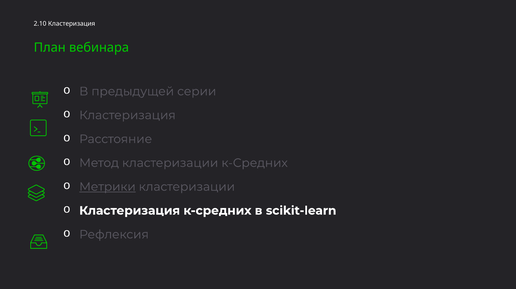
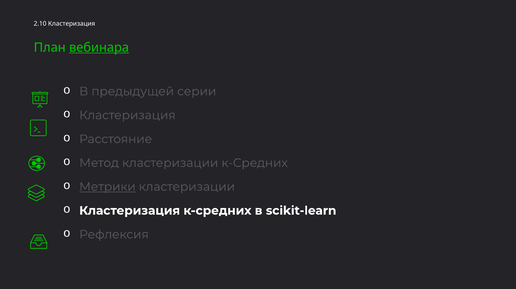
вебинара underline: none -> present
